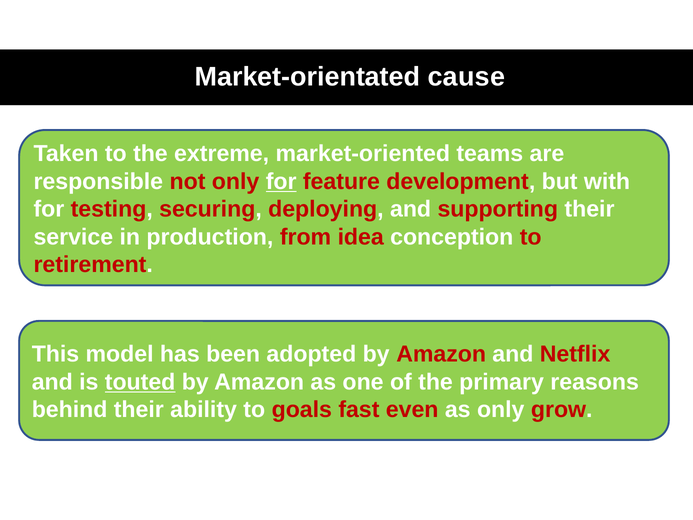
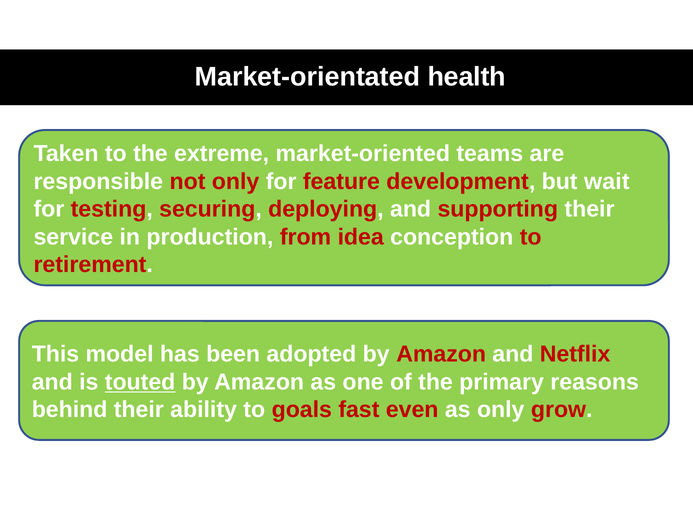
cause: cause -> health
for at (281, 181) underline: present -> none
with: with -> wait
